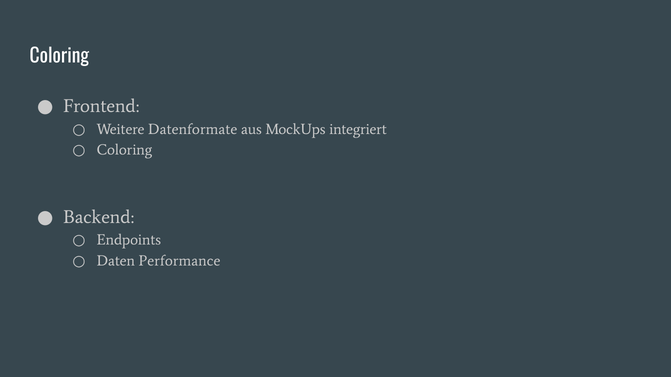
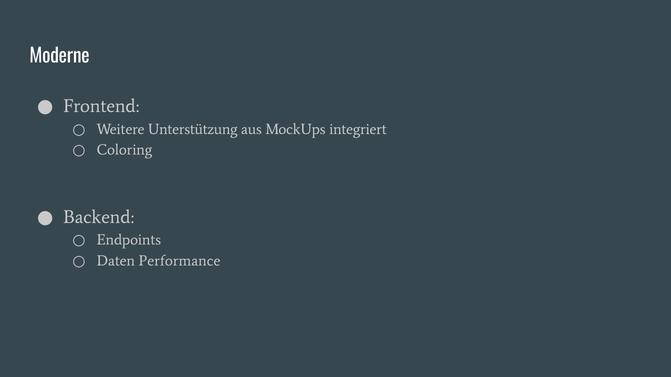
Coloring at (59, 56): Coloring -> Moderne
Datenformate: Datenformate -> Unterstützung
